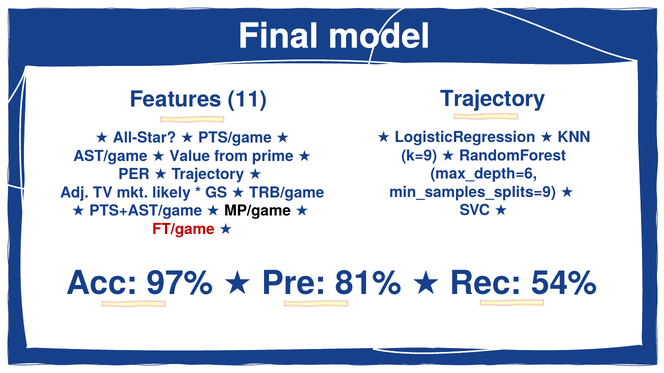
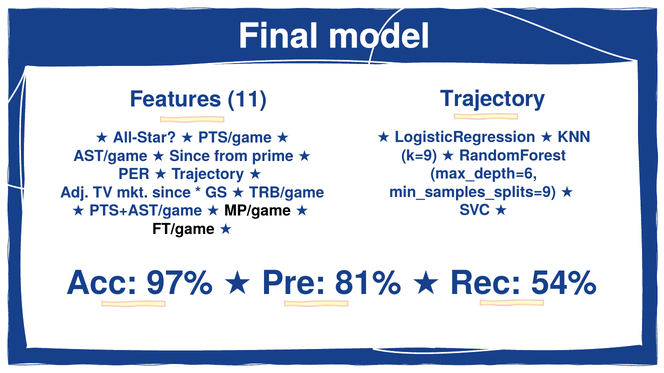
AST/game Value: Value -> Since
mkt likely: likely -> since
FT/game colour: red -> black
